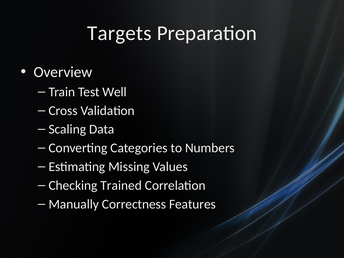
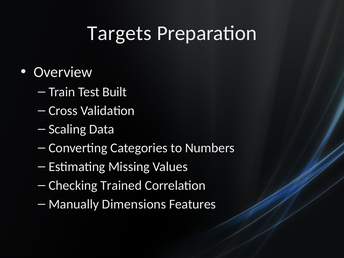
Well: Well -> Built
Correctness: Correctness -> Dimensions
